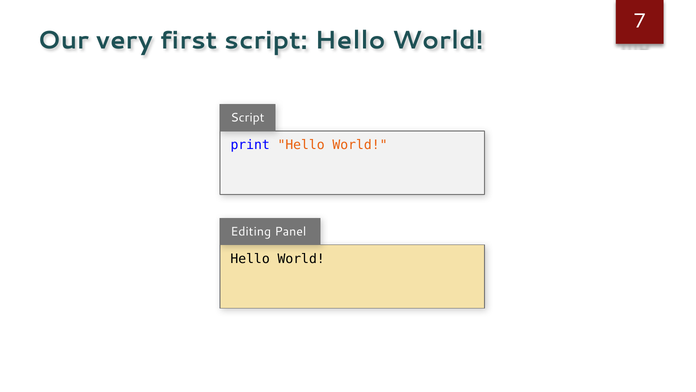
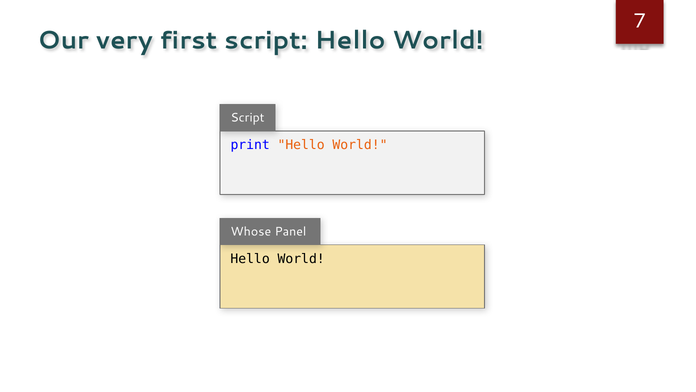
Editing: Editing -> Whose
